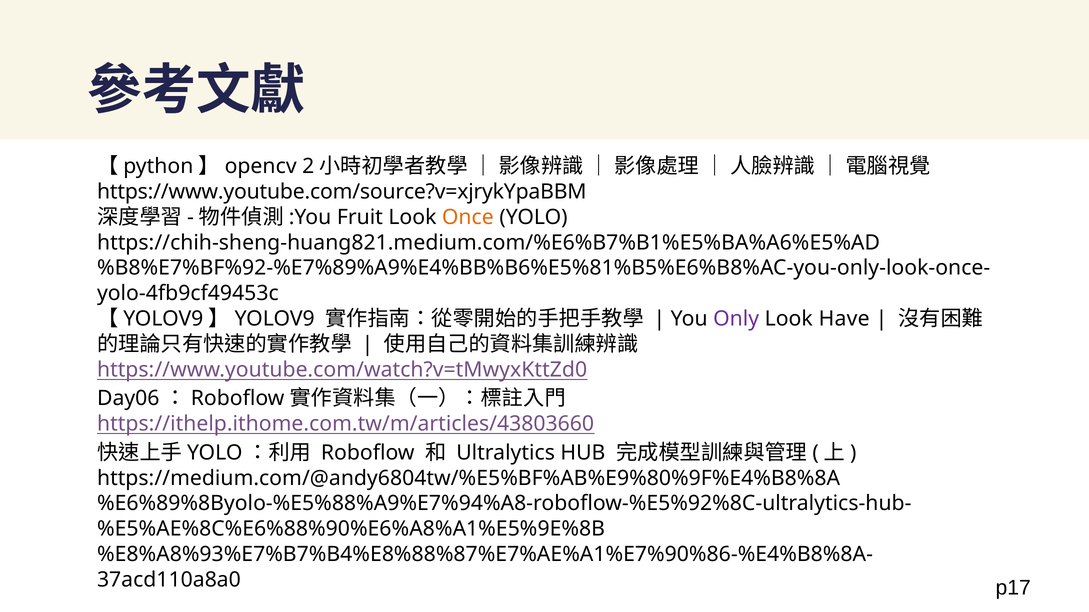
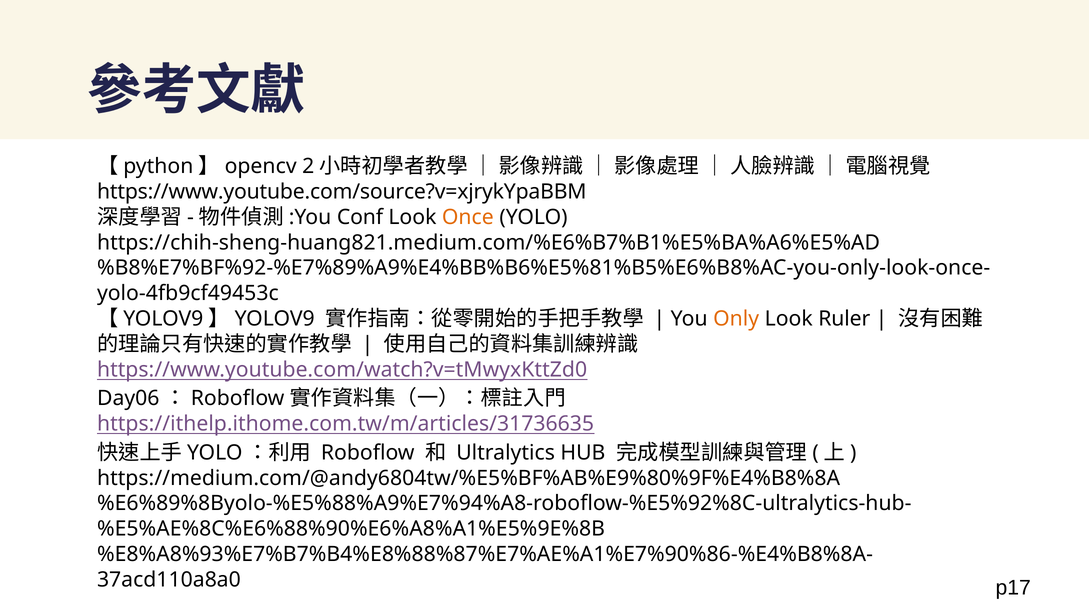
Fruit: Fruit -> Conf
Only colour: purple -> orange
Have: Have -> Ruler
https://ithelp.ithome.com.tw/m/articles/43803660: https://ithelp.ithome.com.tw/m/articles/43803660 -> https://ithelp.ithome.com.tw/m/articles/31736635
